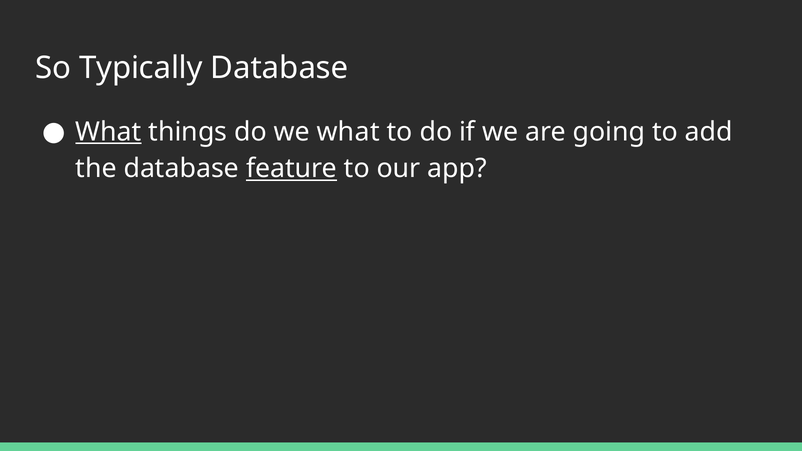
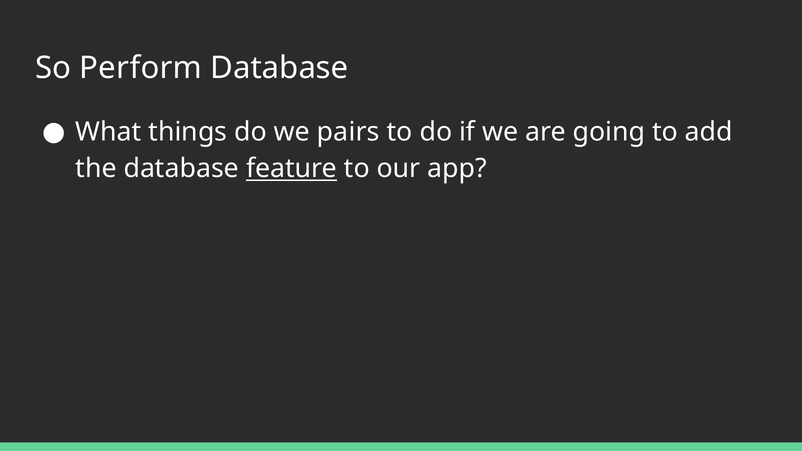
Typically: Typically -> Perform
What at (108, 132) underline: present -> none
we what: what -> pairs
